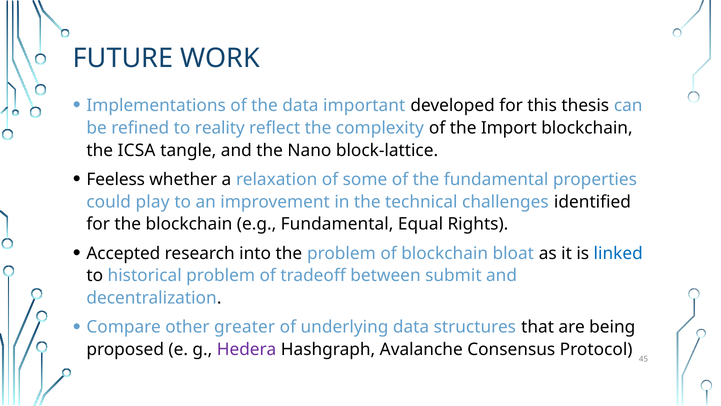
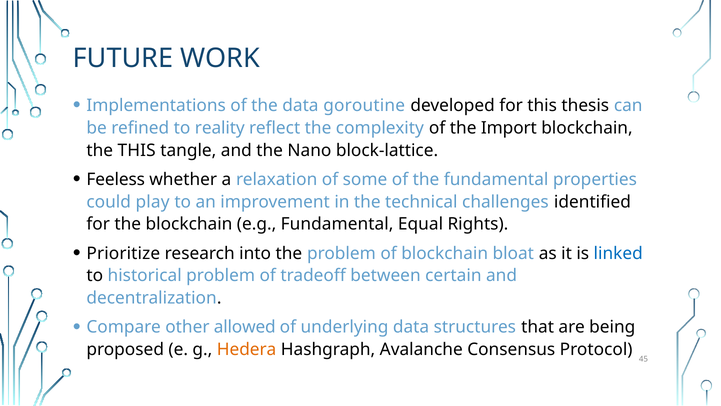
important: important -> goroutine
the ICSA: ICSA -> THIS
Accepted: Accepted -> Prioritize
submit: submit -> certain
greater: greater -> allowed
Hedera colour: purple -> orange
